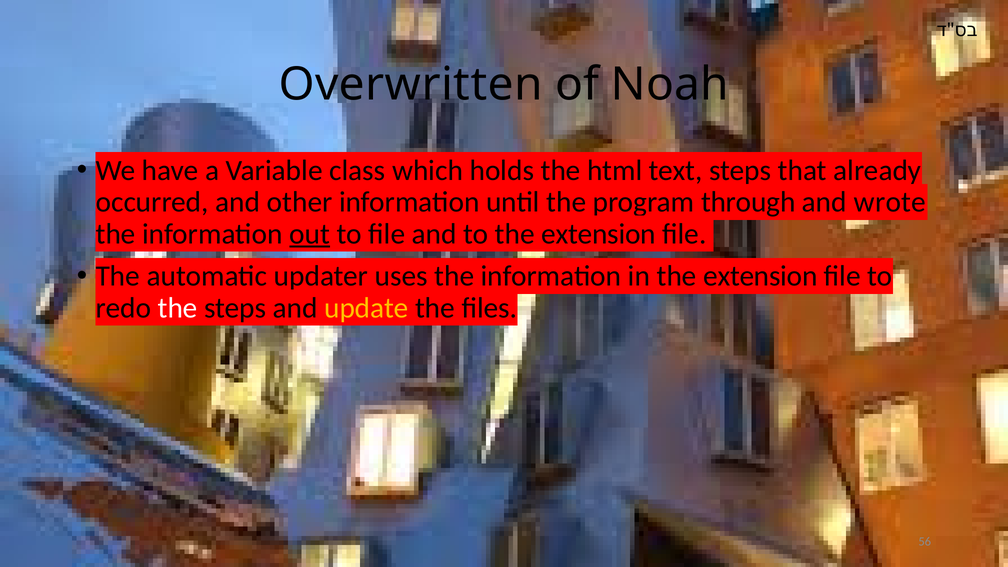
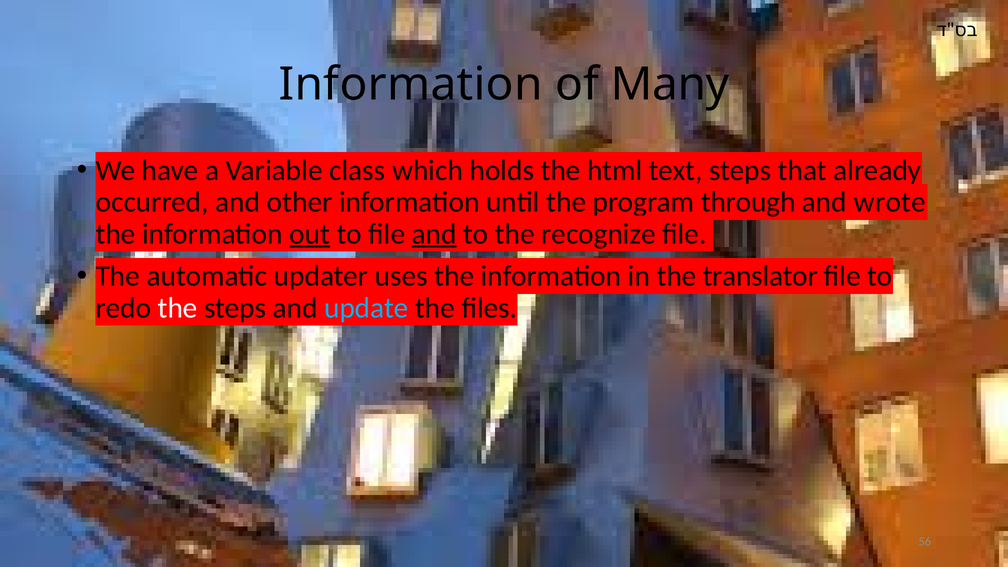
Overwritten at (411, 85): Overwritten -> Information
Noah: Noah -> Many
and at (434, 234) underline: none -> present
to the extension: extension -> recognize
in the extension: extension -> translator
update colour: yellow -> light blue
